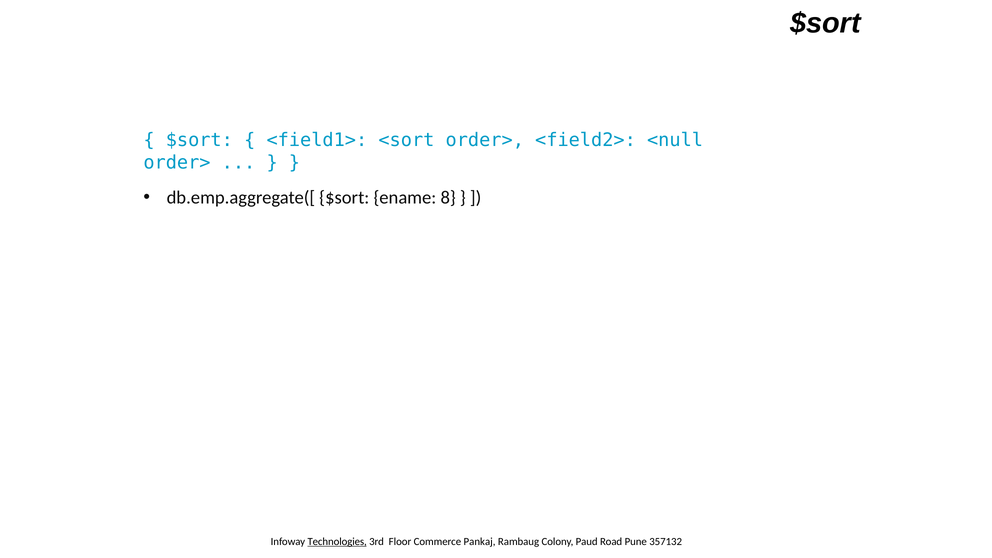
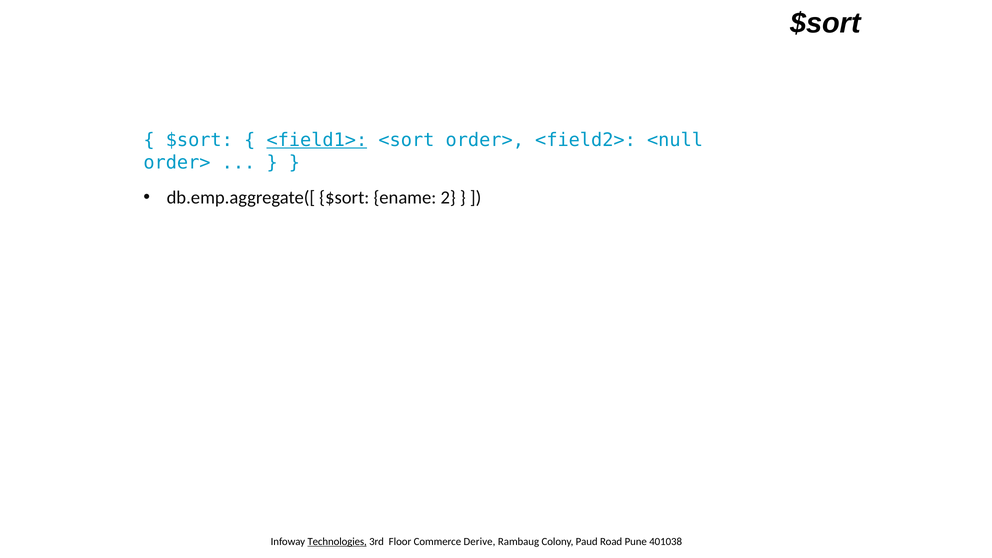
<field1> underline: none -> present
8: 8 -> 2
Pankaj: Pankaj -> Derive
357132: 357132 -> 401038
